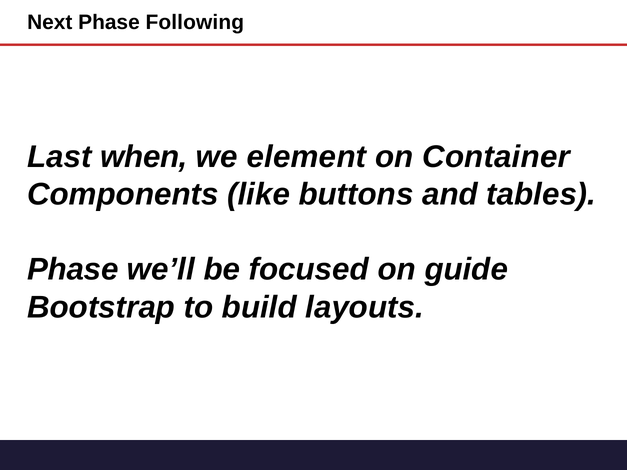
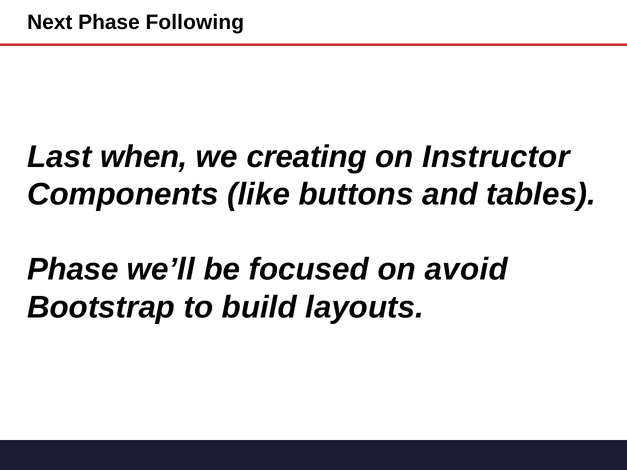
element: element -> creating
Container: Container -> Instructor
guide: guide -> avoid
